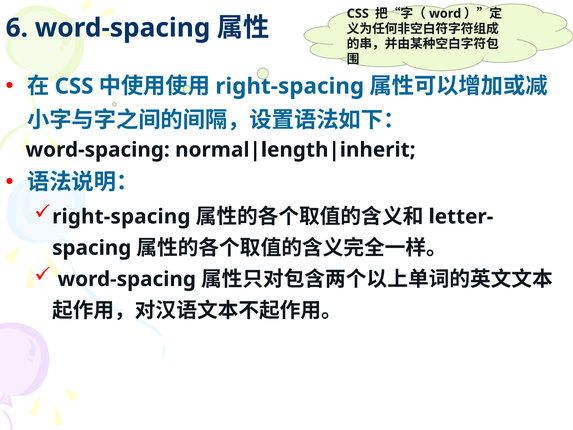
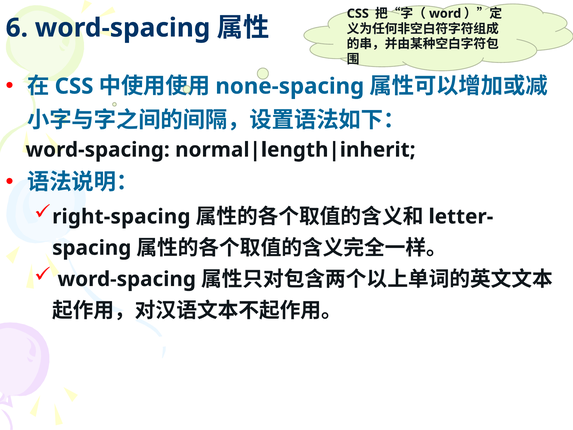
right-spacing at (290, 86): right-spacing -> none-spacing
